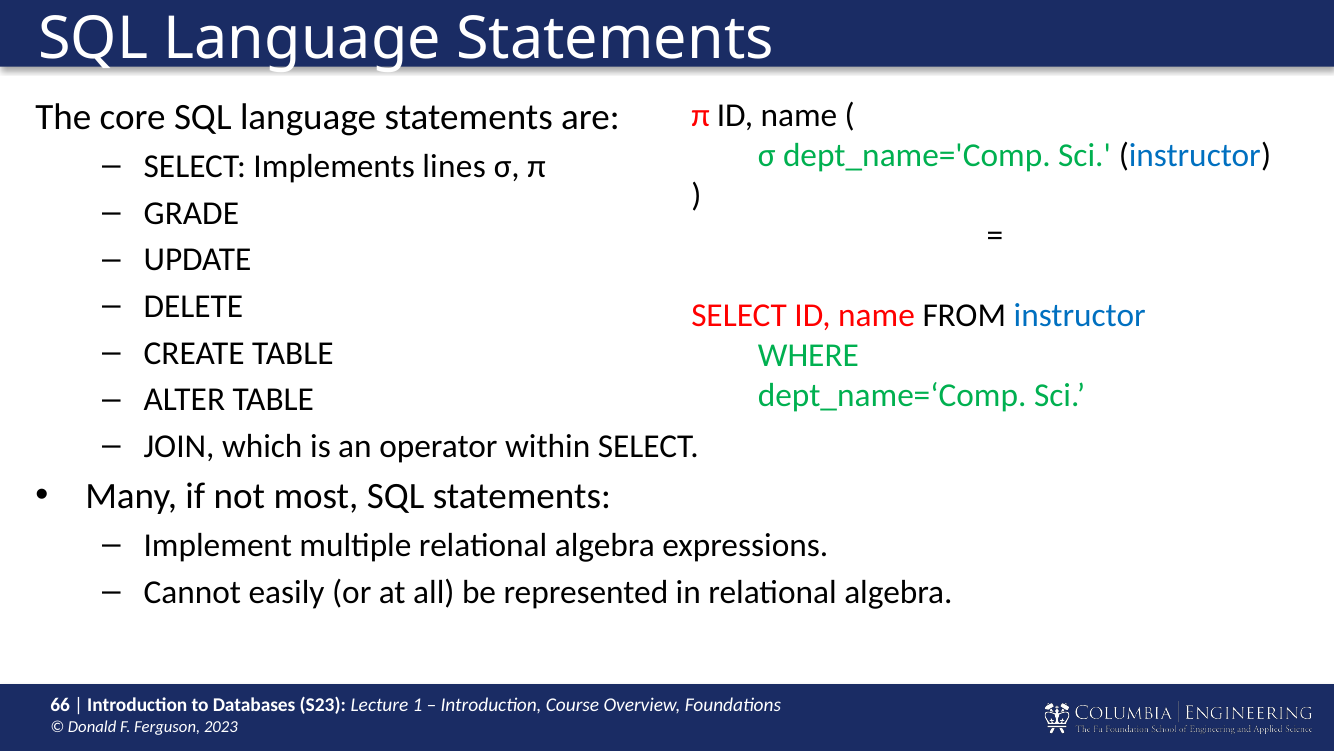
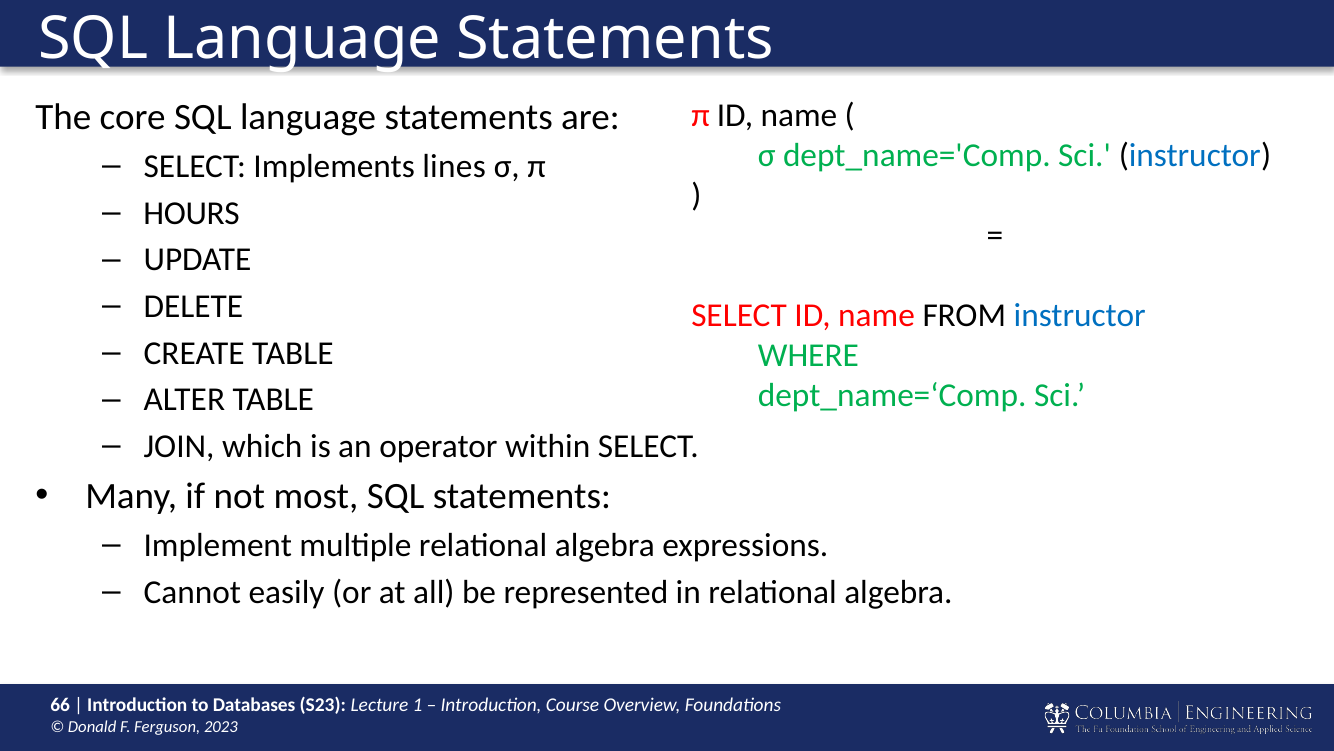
GRADE: GRADE -> HOURS
